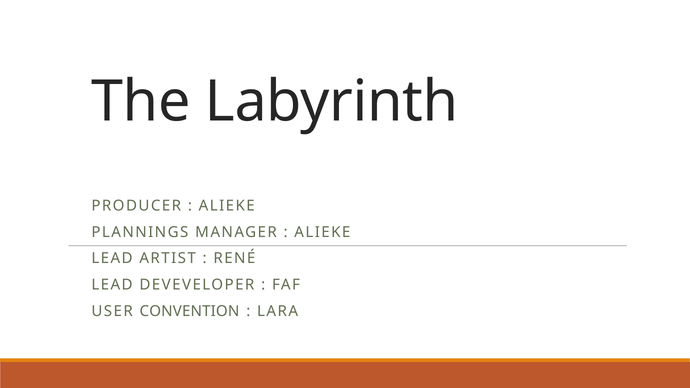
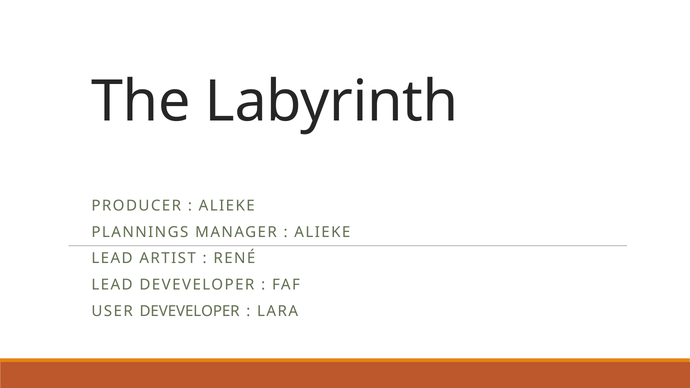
USER CONVENTION: CONVENTION -> DEVEVELOPER
